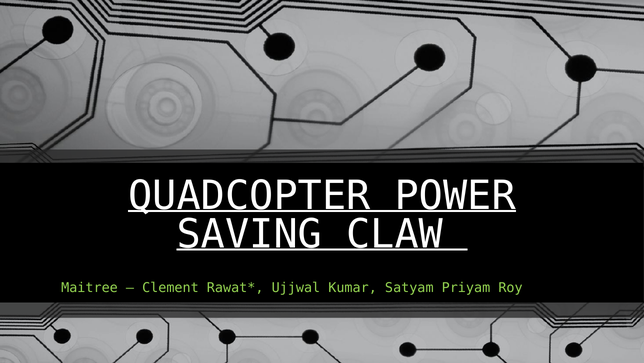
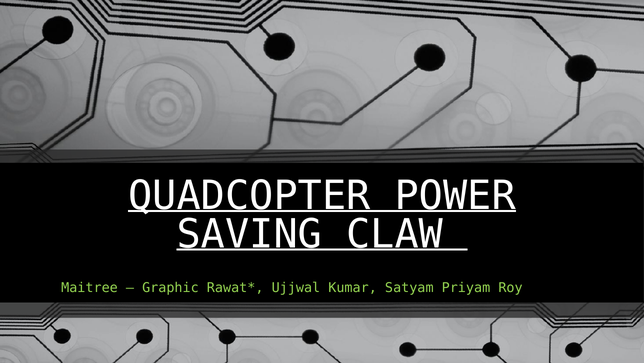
Clement: Clement -> Graphic
